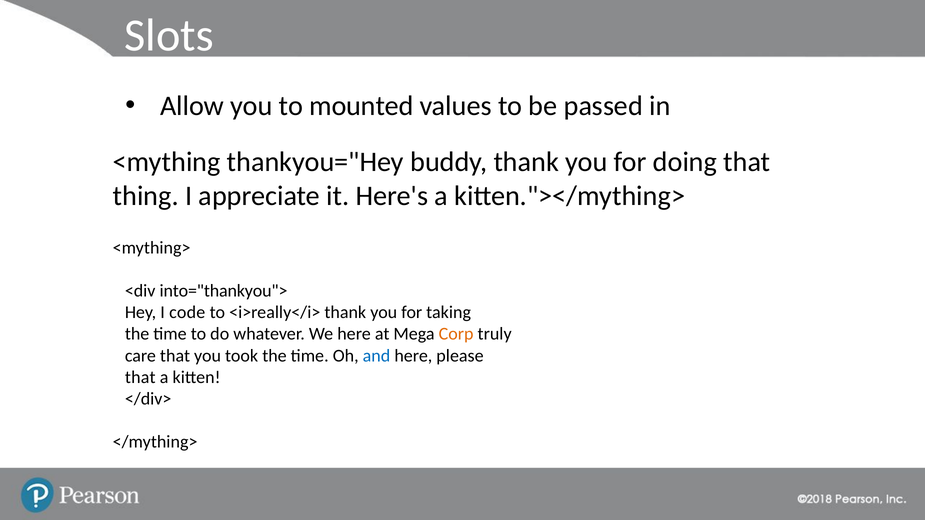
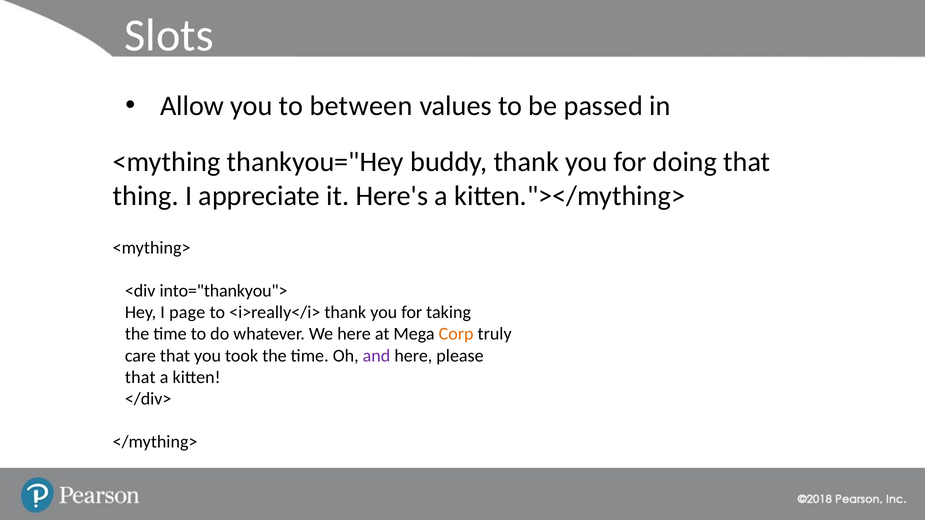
mounted: mounted -> between
code: code -> page
and colour: blue -> purple
